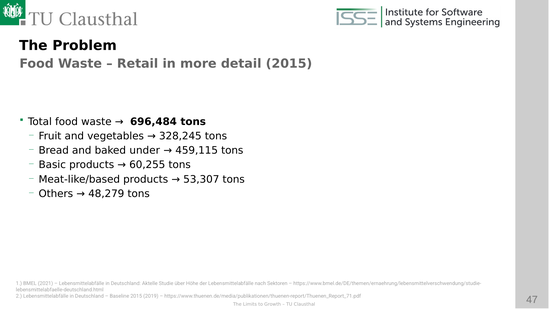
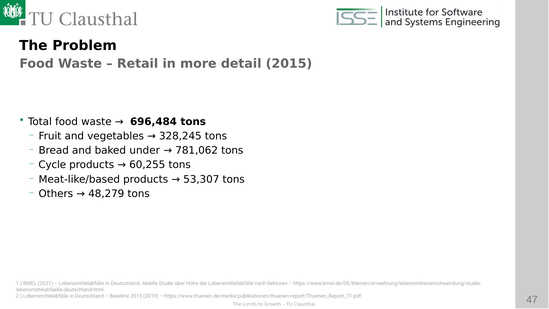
459,115: 459,115 -> 781,062
Basic: Basic -> Cycle
